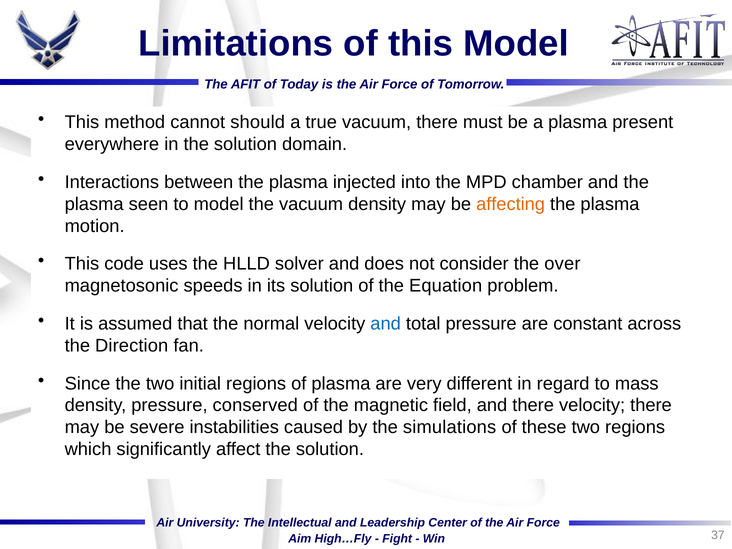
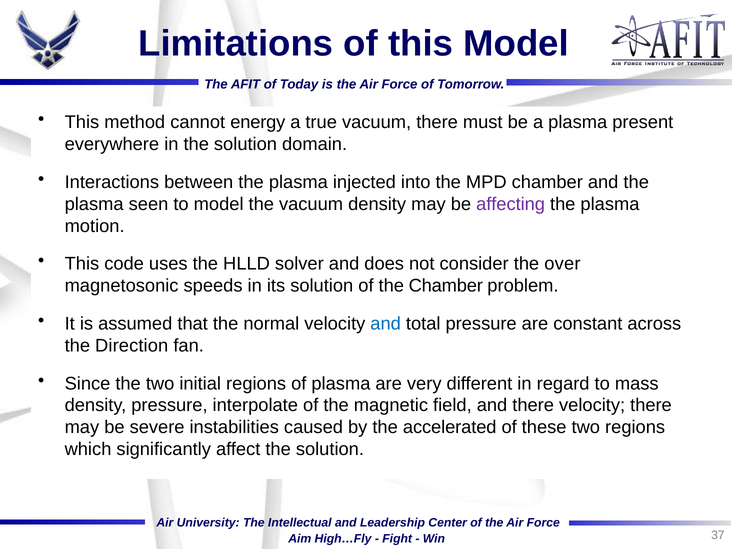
should: should -> energy
affecting colour: orange -> purple
the Equation: Equation -> Chamber
conserved: conserved -> interpolate
simulations: simulations -> accelerated
